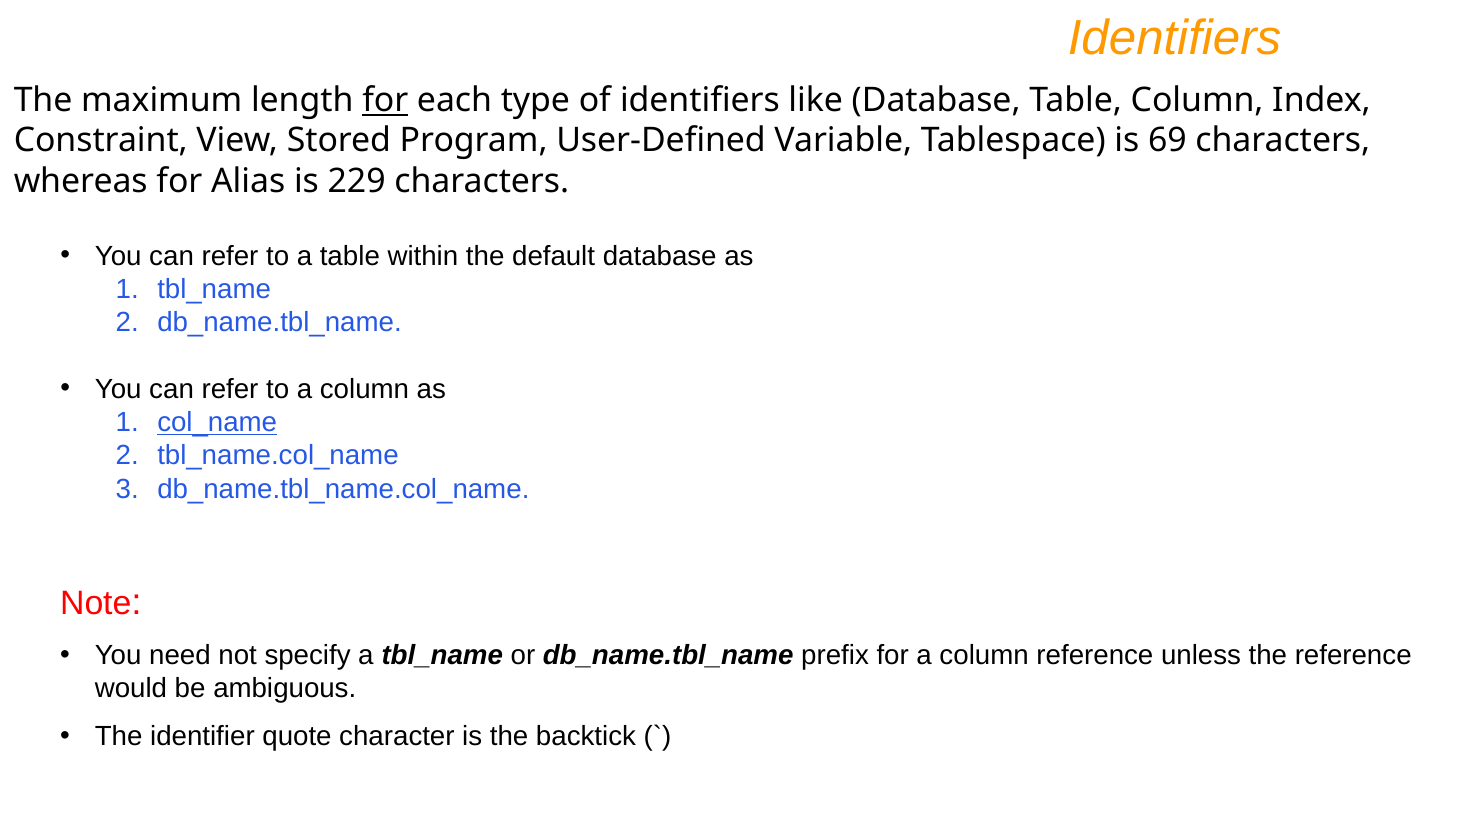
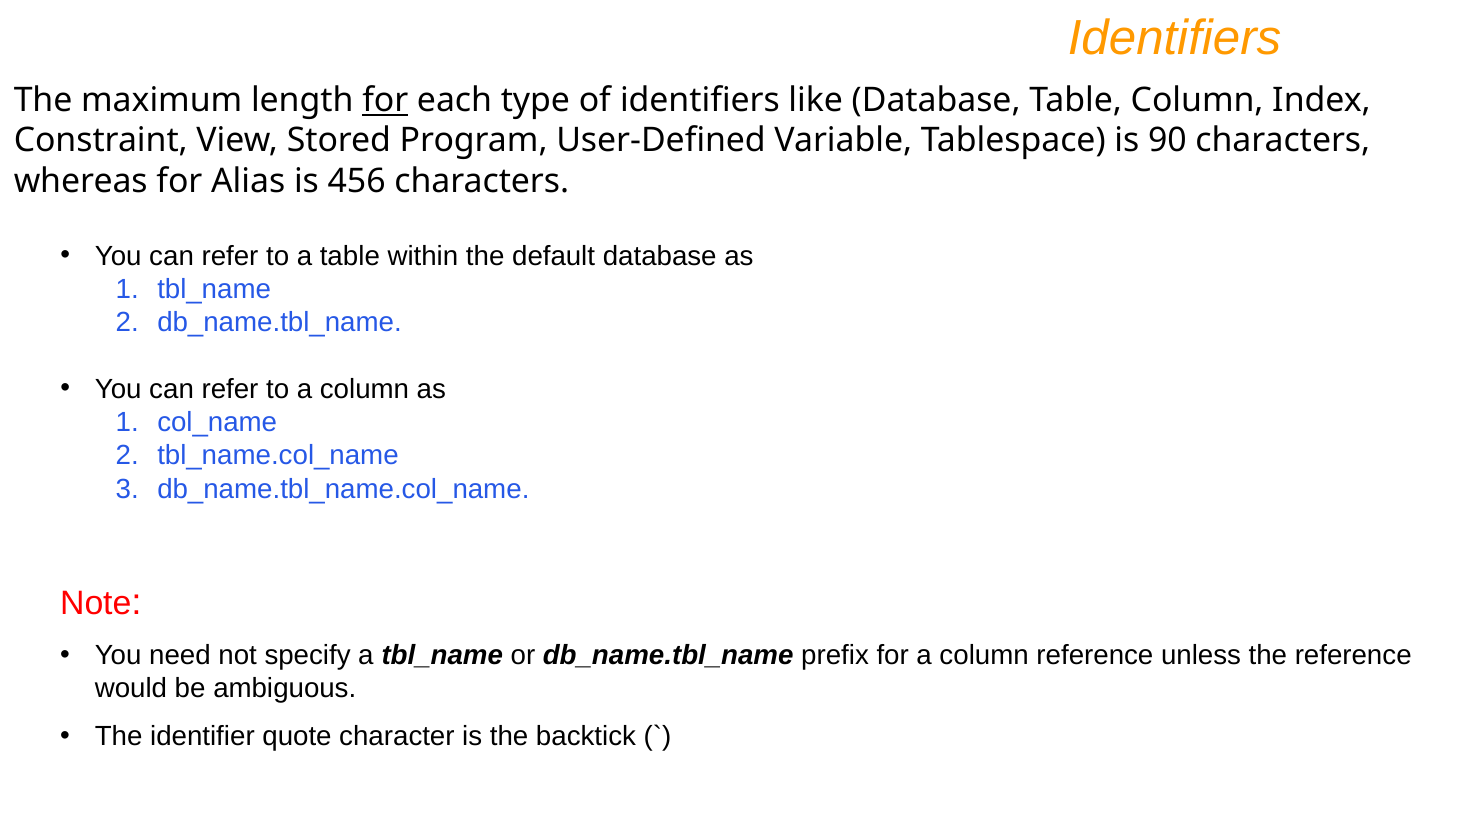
69: 69 -> 90
229: 229 -> 456
col_name underline: present -> none
